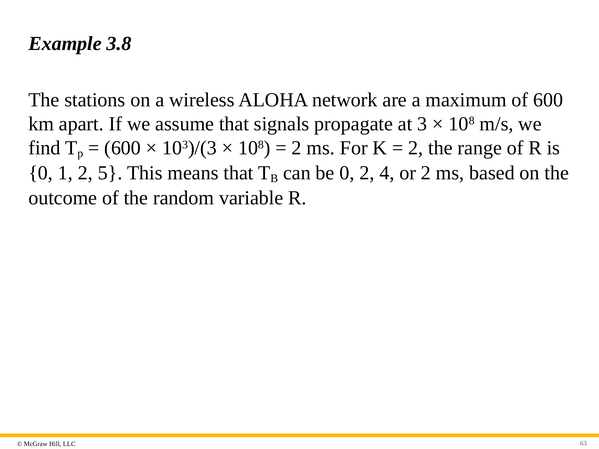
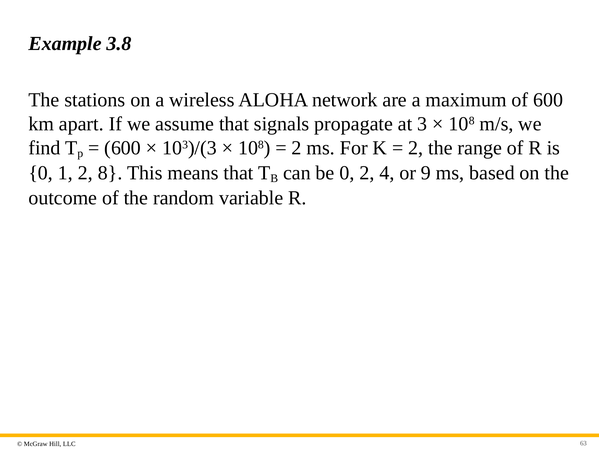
5: 5 -> 8
or 2: 2 -> 9
